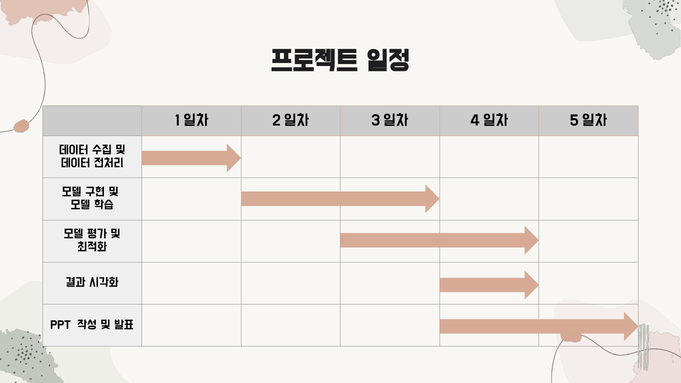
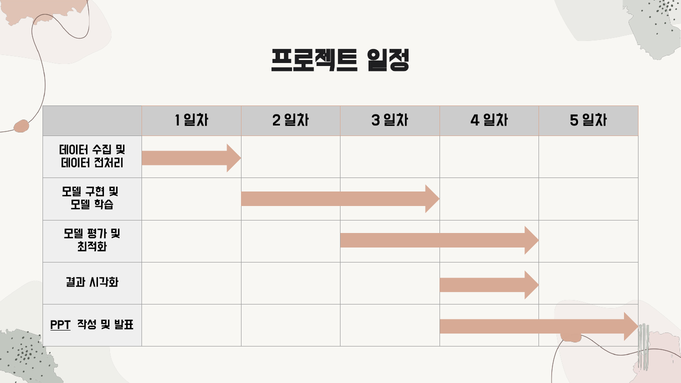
PPT underline: none -> present
